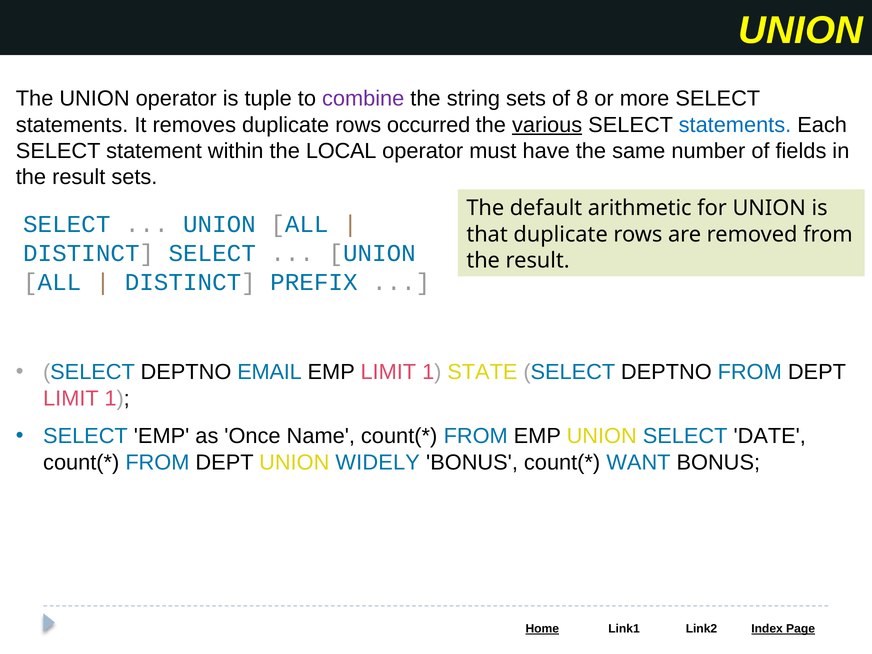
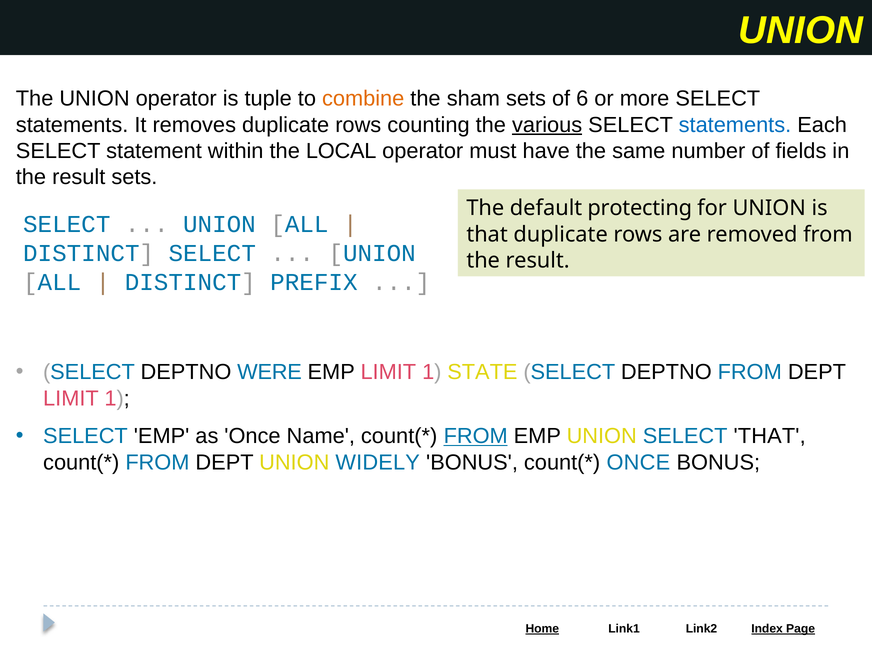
combine colour: purple -> orange
string: string -> sham
8: 8 -> 6
occurred: occurred -> counting
arithmetic: arithmetic -> protecting
EMAIL: EMAIL -> WERE
FROM at (476, 436) underline: none -> present
SELECT DATE: DATE -> THAT
WANT at (638, 462): WANT -> ONCE
